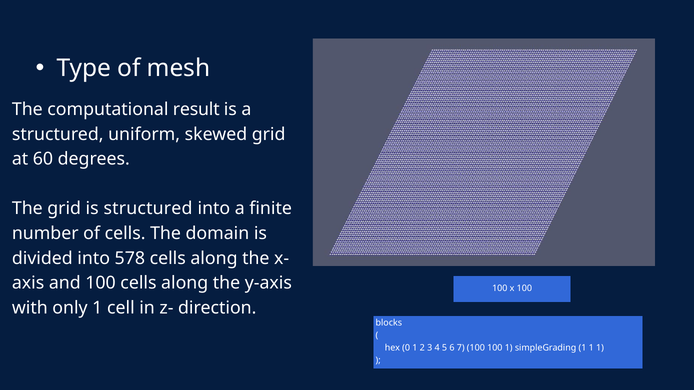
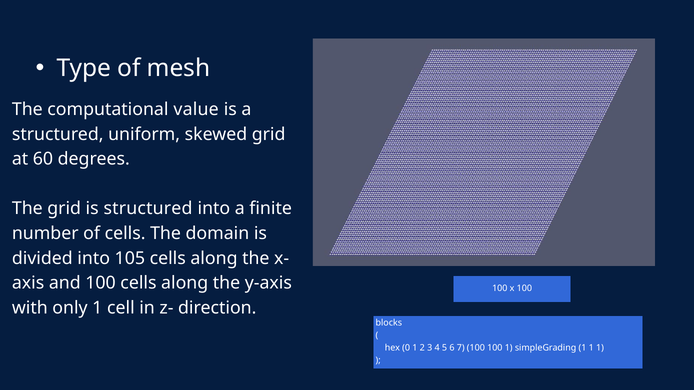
result: result -> value
578: 578 -> 105
